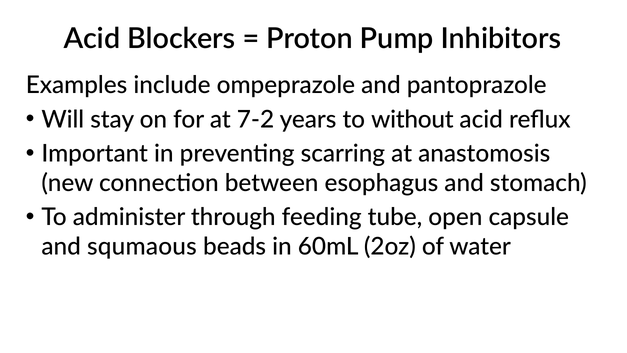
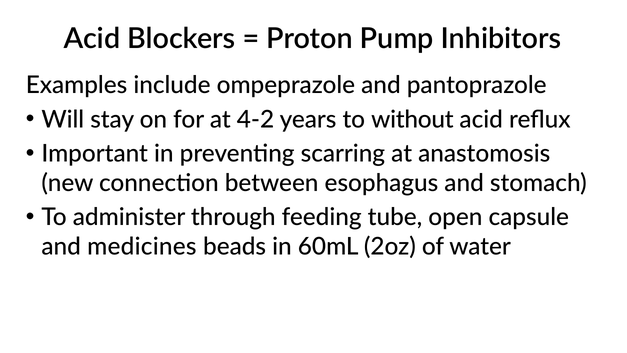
7-2: 7-2 -> 4-2
squmaous: squmaous -> medicines
